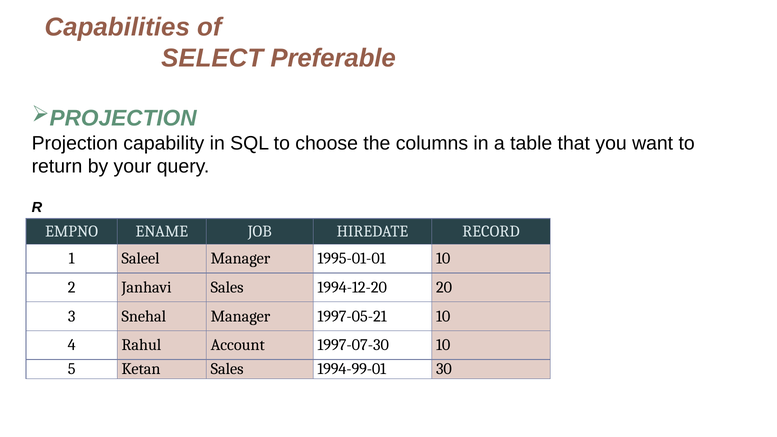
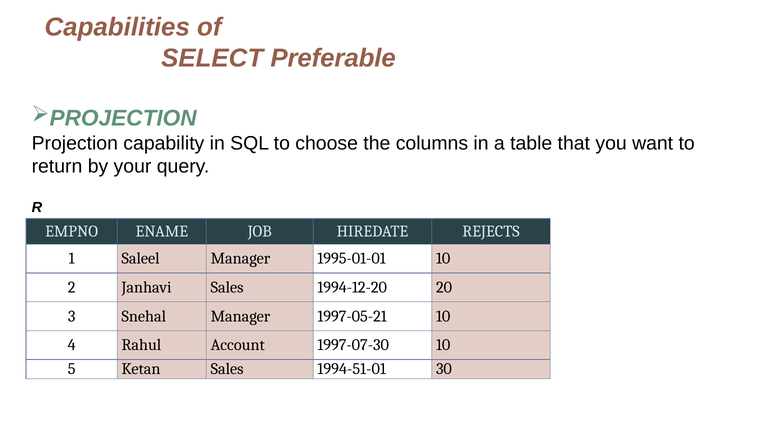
RECORD: RECORD -> REJECTS
1994-99-01: 1994-99-01 -> 1994-51-01
